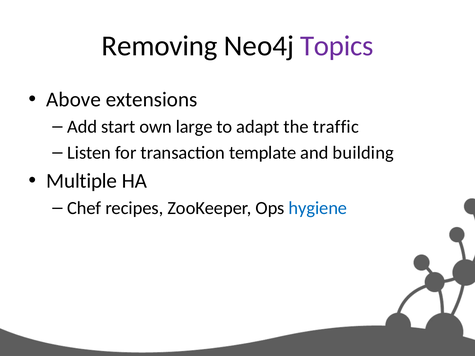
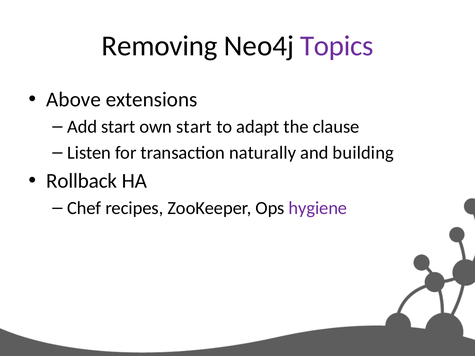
own large: large -> start
traffic: traffic -> clause
template: template -> naturally
Multiple: Multiple -> Rollback
hygiene colour: blue -> purple
